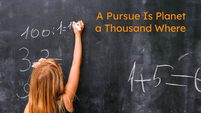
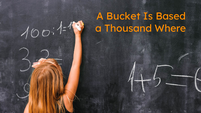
Pursue: Pursue -> Bucket
Planet: Planet -> Based
